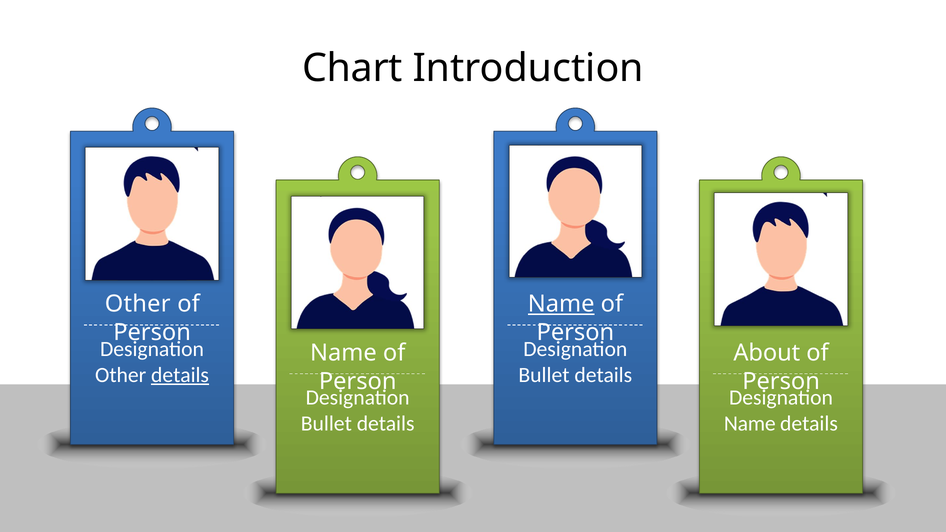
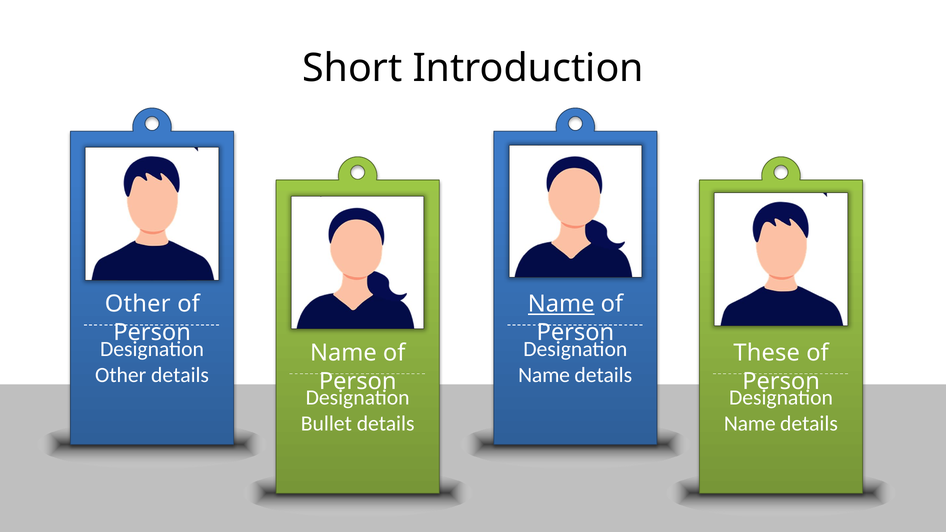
Chart: Chart -> Short
About: About -> These
details at (180, 375) underline: present -> none
Bullet at (544, 375): Bullet -> Name
